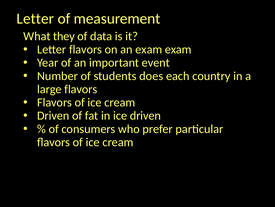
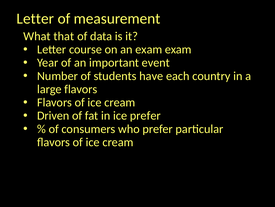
they: they -> that
Letter flavors: flavors -> course
does: does -> have
ice driven: driven -> prefer
